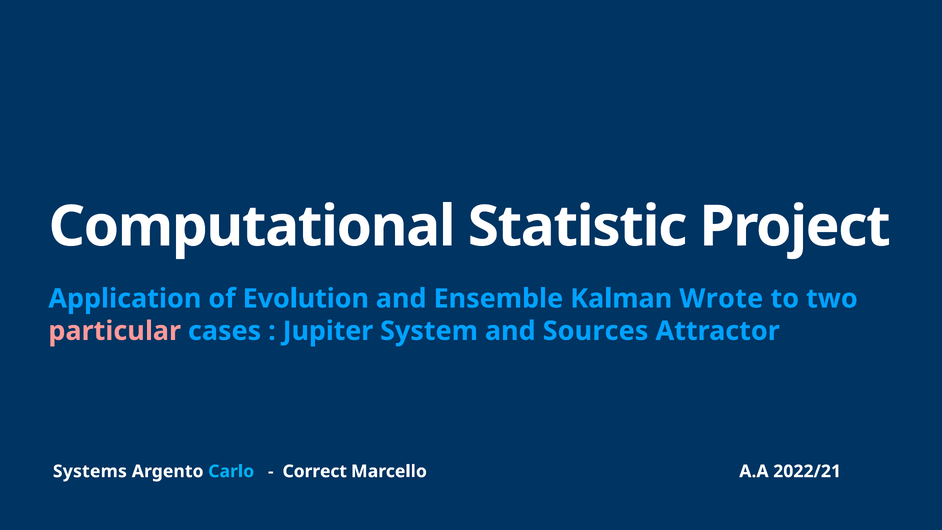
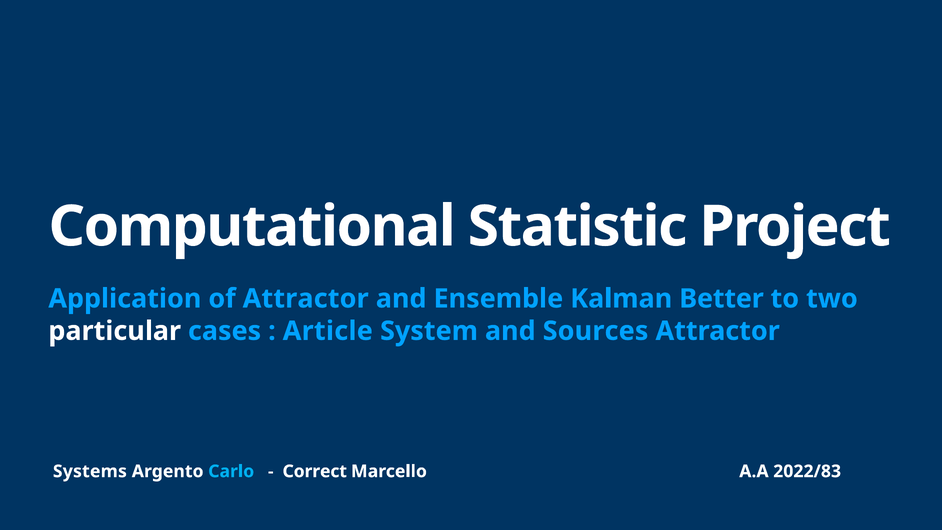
of Evolution: Evolution -> Attractor
Wrote: Wrote -> Better
particular colour: pink -> white
Jupiter: Jupiter -> Article
2022/21: 2022/21 -> 2022/83
